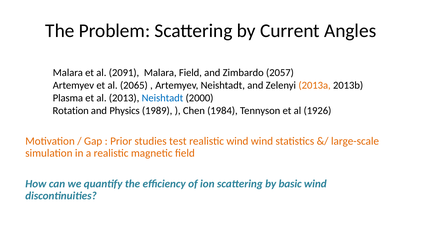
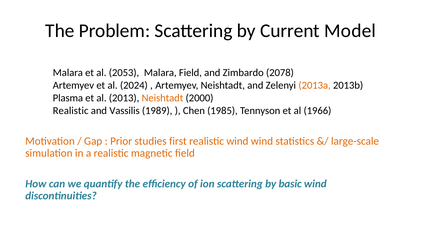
Angles: Angles -> Model
2091: 2091 -> 2053
2057: 2057 -> 2078
2065: 2065 -> 2024
Neishtadt at (162, 98) colour: blue -> orange
Rotation at (71, 110): Rotation -> Realistic
Physics: Physics -> Vassilis
1984: 1984 -> 1985
1926: 1926 -> 1966
test: test -> first
